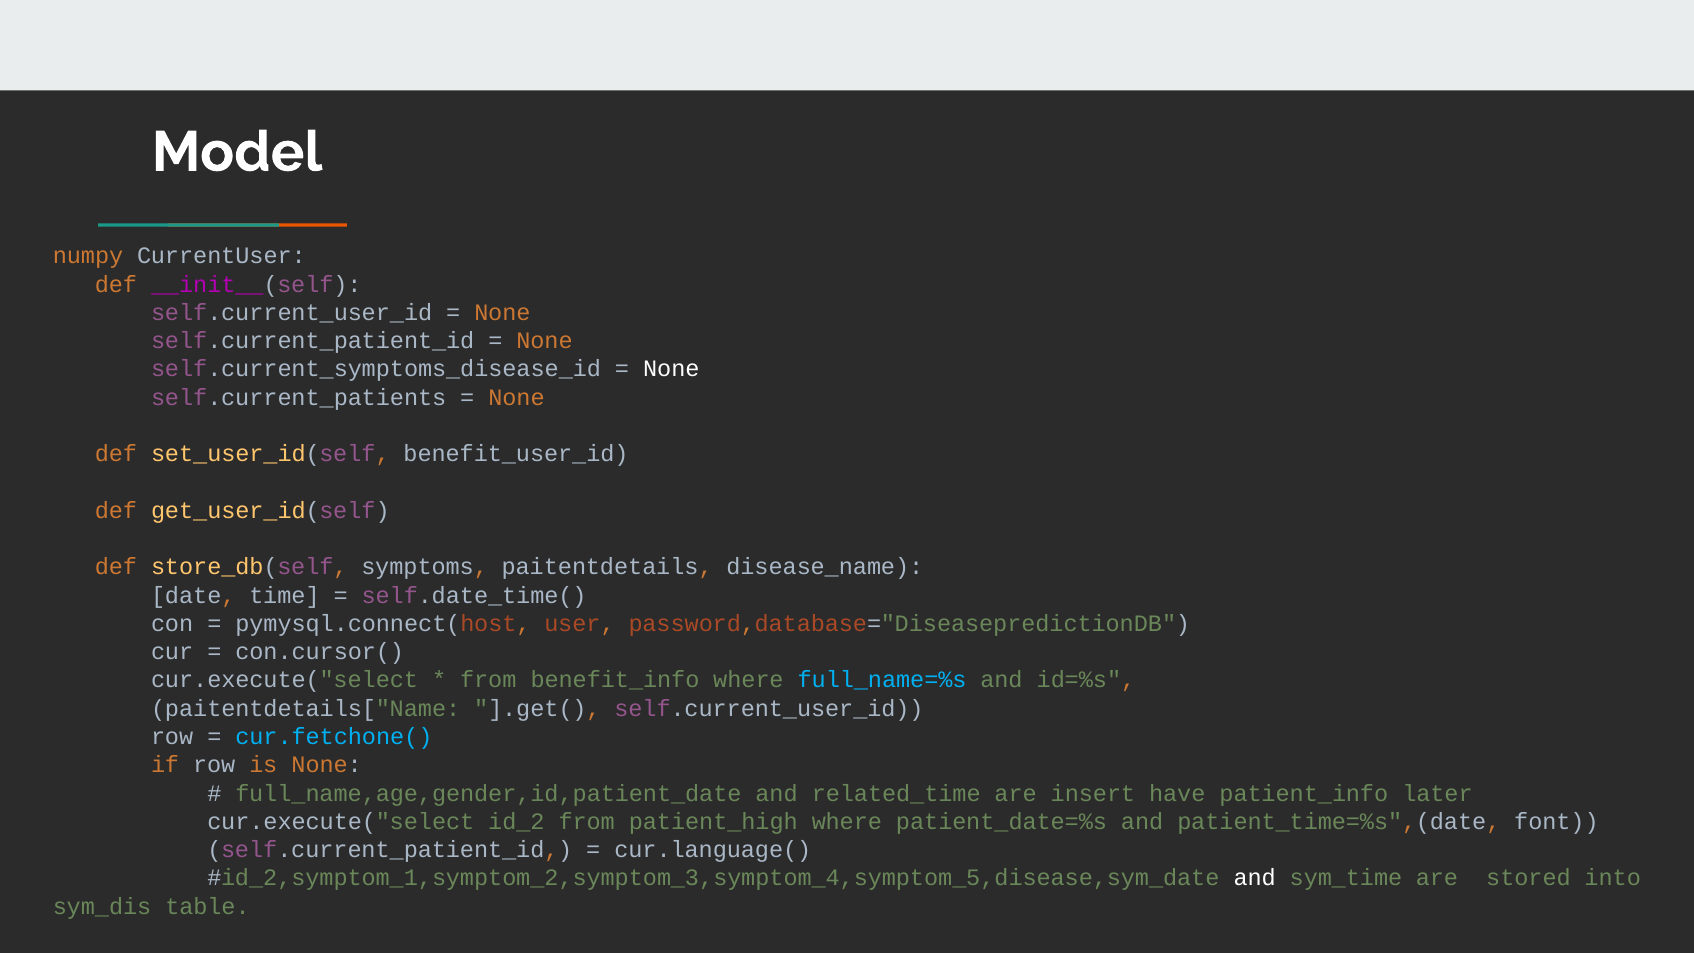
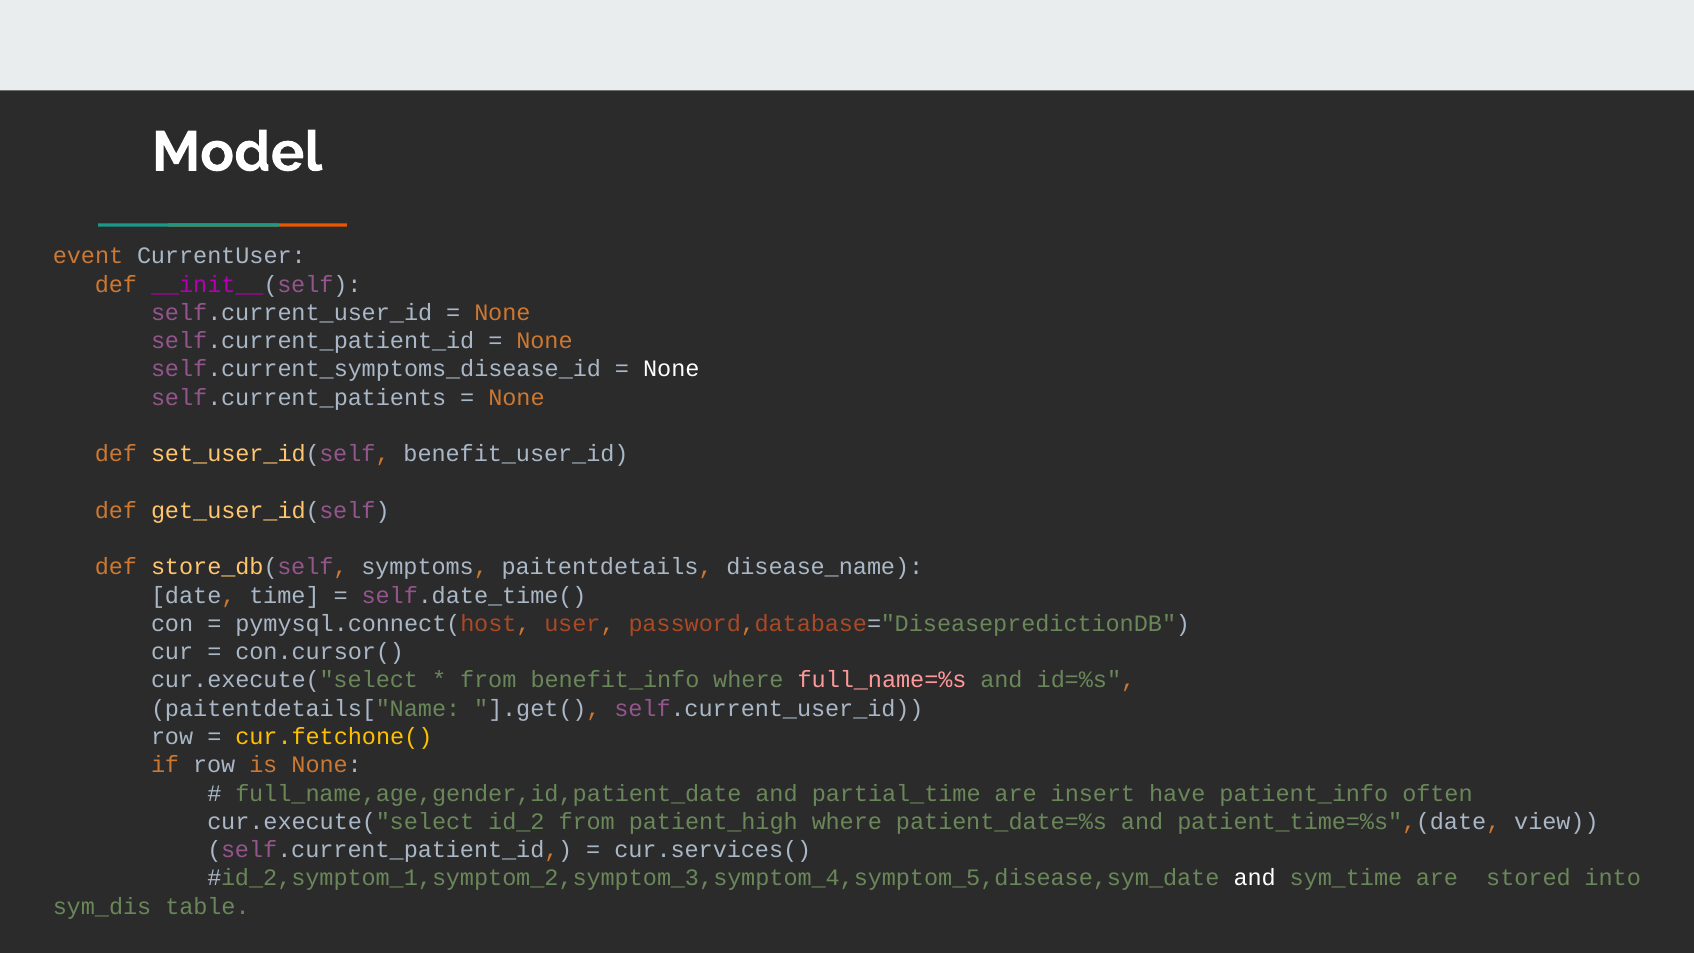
numpy: numpy -> event
full_name=%s colour: light blue -> pink
cur.fetchone( colour: light blue -> yellow
related_time: related_time -> partial_time
later: later -> often
font: font -> view
cur.language(: cur.language( -> cur.services(
